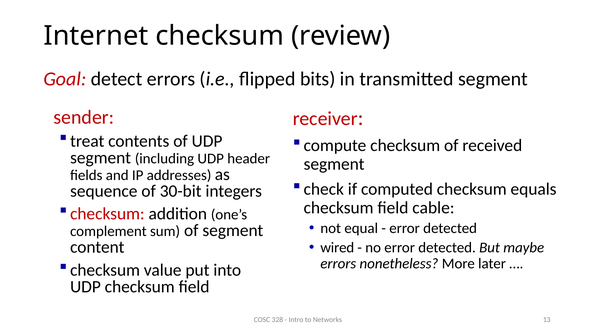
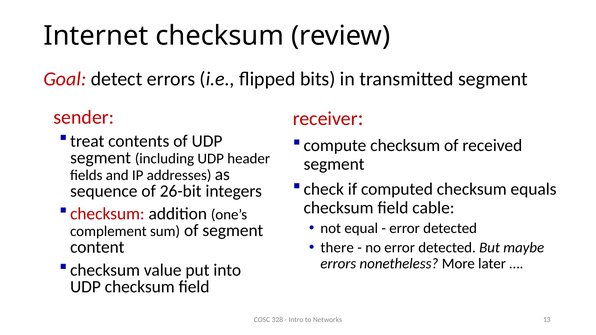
30-bit: 30-bit -> 26-bit
wired: wired -> there
